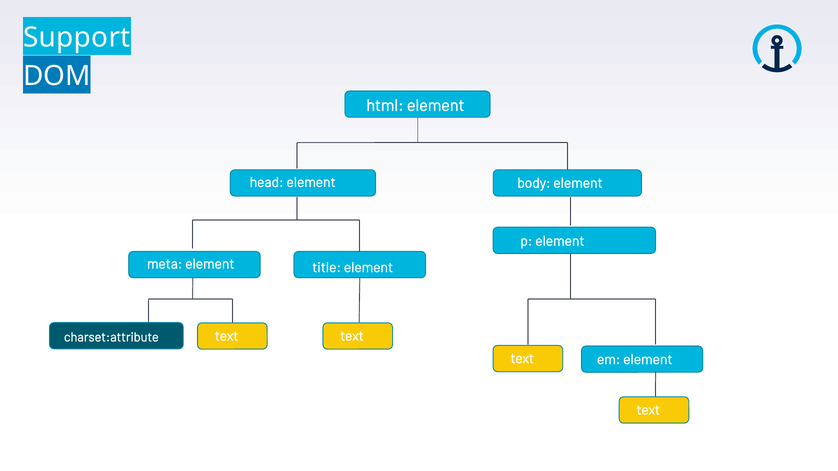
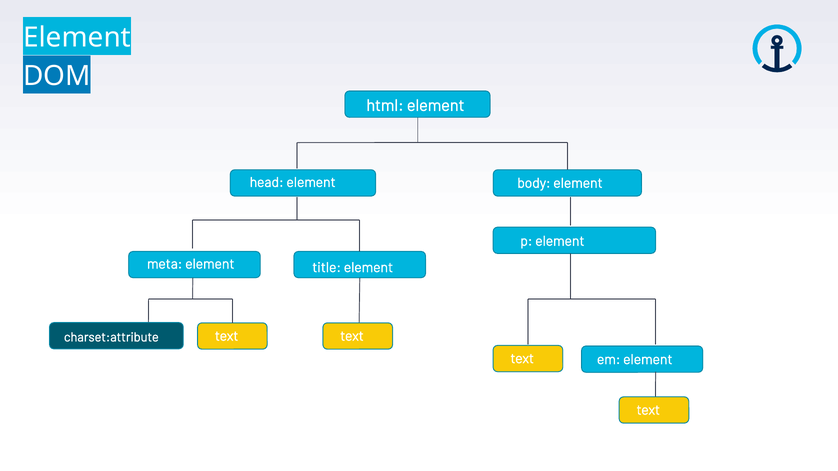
Support at (77, 38): Support -> Element
